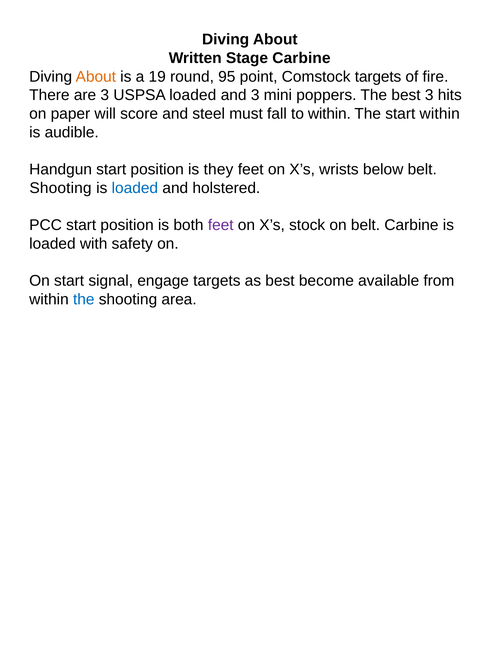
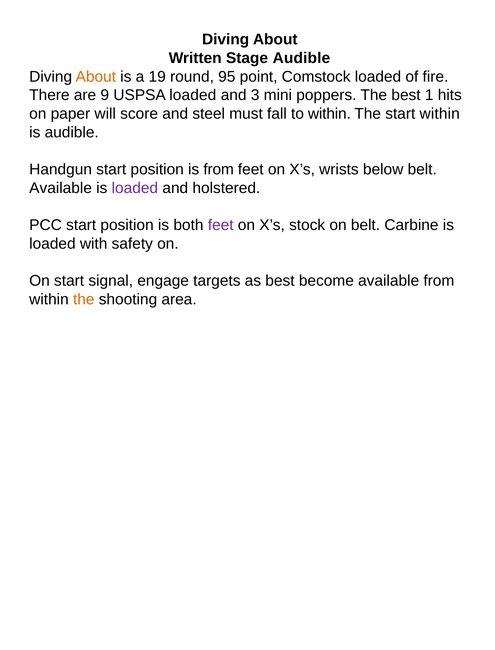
Stage Carbine: Carbine -> Audible
Comstock targets: targets -> loaded
are 3: 3 -> 9
best 3: 3 -> 1
is they: they -> from
Shooting at (61, 188): Shooting -> Available
loaded at (135, 188) colour: blue -> purple
the at (84, 299) colour: blue -> orange
